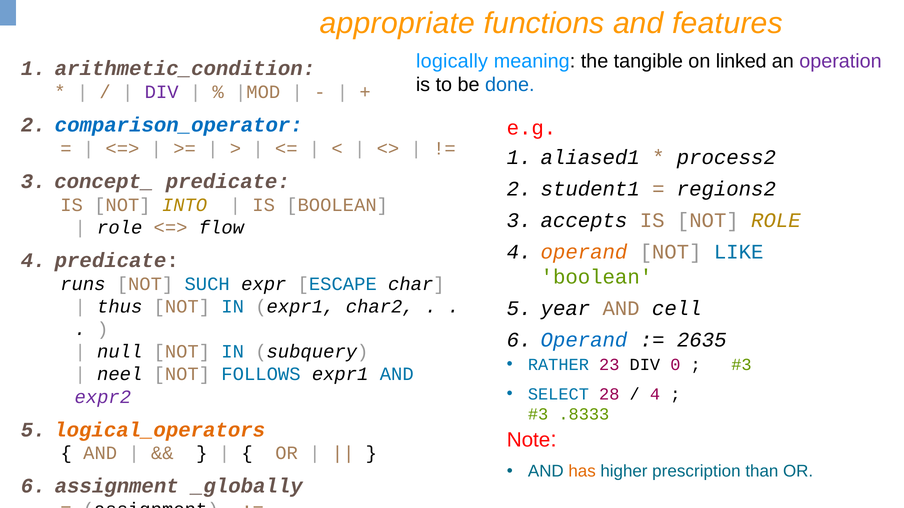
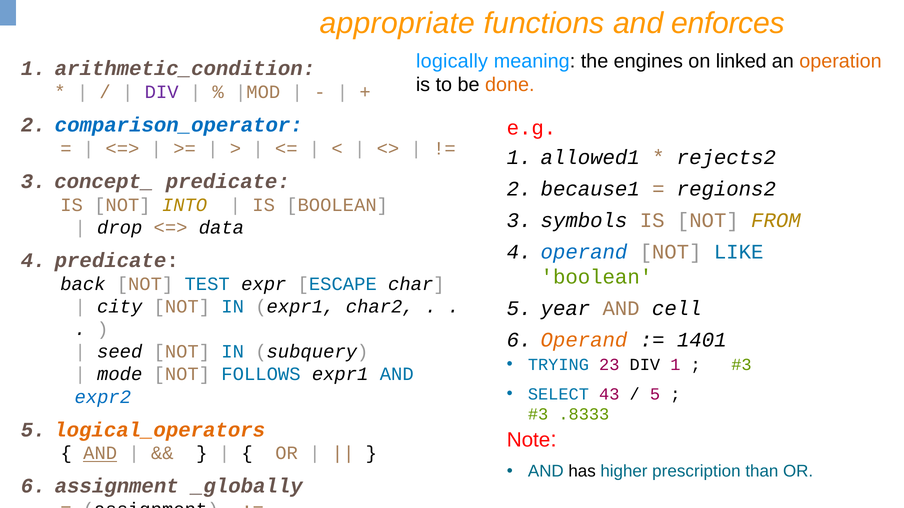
features: features -> enforces
tangible: tangible -> engines
operation colour: purple -> orange
done colour: blue -> orange
aliased1: aliased1 -> allowed1
process2: process2 -> rejects2
student1: student1 -> because1
accepts: accepts -> symbols
NOT ROLE: ROLE -> FROM
role at (120, 228): role -> drop
flow: flow -> data
operand at (584, 252) colour: orange -> blue
runs: runs -> back
SUCH: SUCH -> TEST
thus: thus -> city
Operand at (584, 340) colour: blue -> orange
2635: 2635 -> 1401
null: null -> seed
RATHER: RATHER -> TRYING
DIV 0: 0 -> 1
neel: neel -> mode
28: 28 -> 43
4 at (655, 394): 4 -> 5
expr2 colour: purple -> blue
AND at (100, 454) underline: none -> present
has colour: orange -> black
